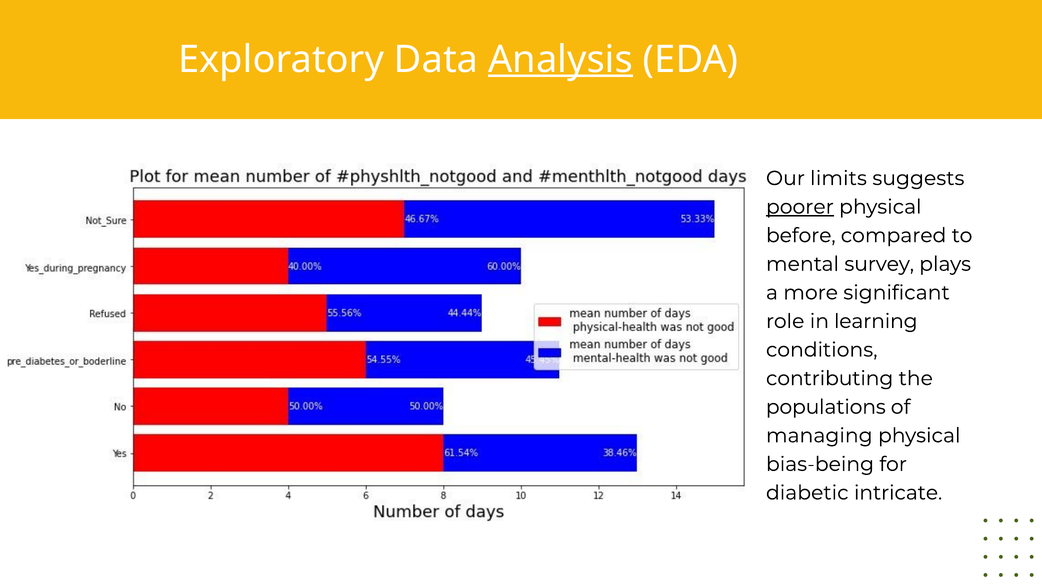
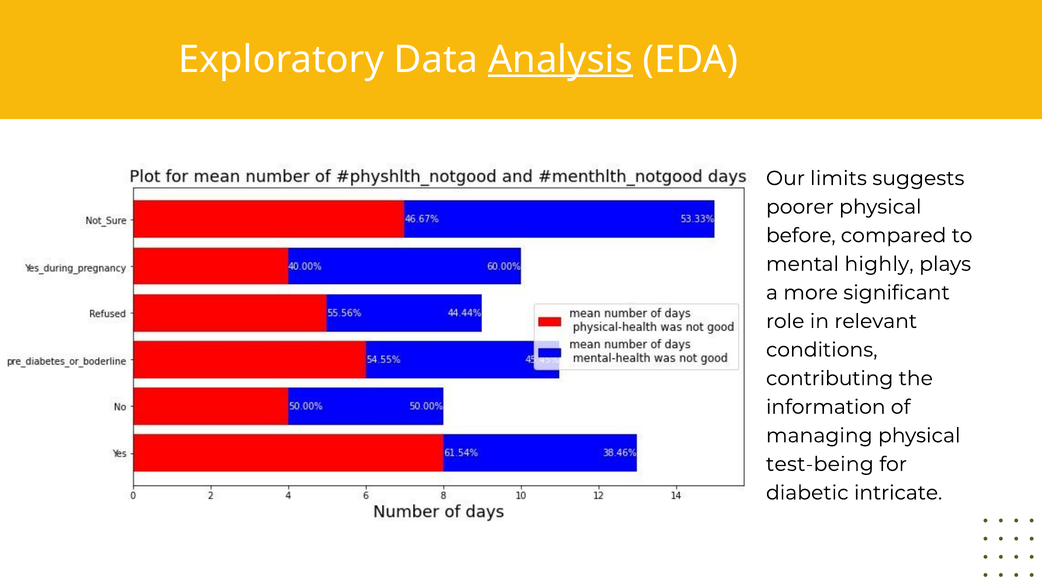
poorer underline: present -> none
survey: survey -> highly
learning: learning -> relevant
populations: populations -> information
bias-being: bias-being -> test-being
